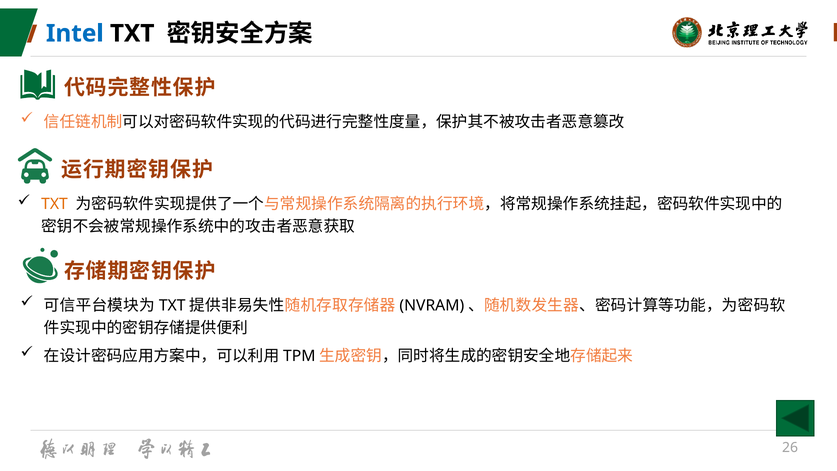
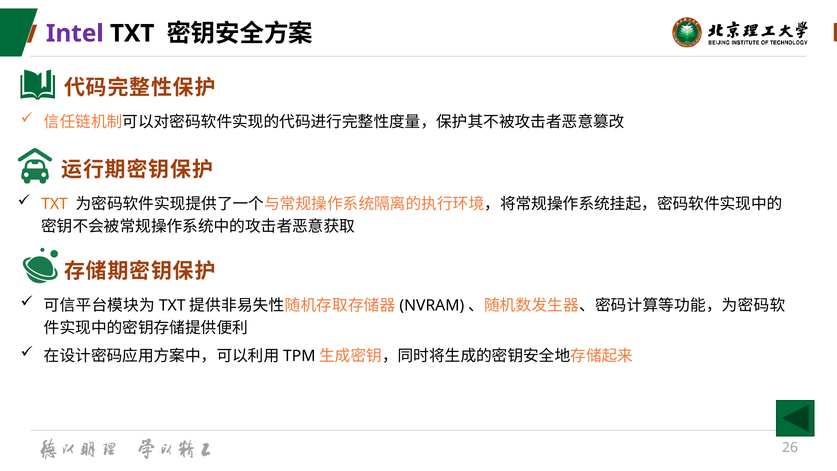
Intel colour: blue -> purple
